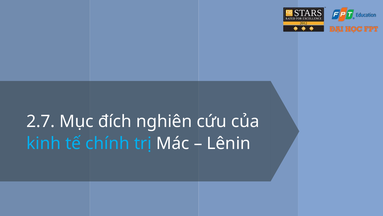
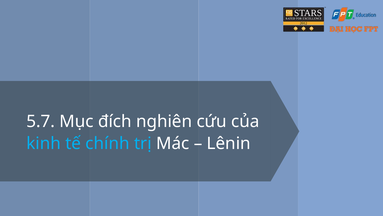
2.7: 2.7 -> 5.7
